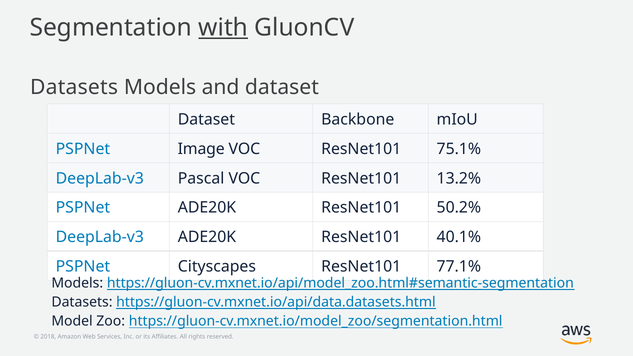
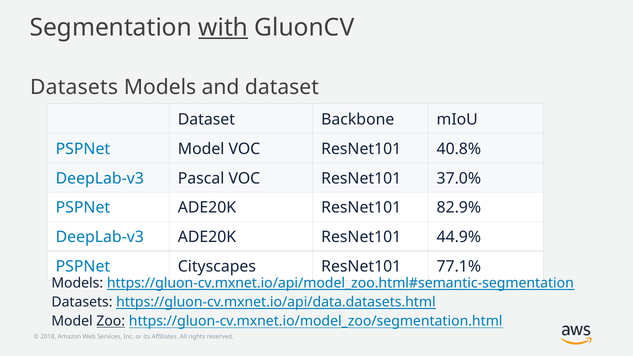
PSPNet Image: Image -> Model
75.1%: 75.1% -> 40.8%
13.2%: 13.2% -> 37.0%
50.2%: 50.2% -> 82.9%
40.1%: 40.1% -> 44.9%
Zoo underline: none -> present
